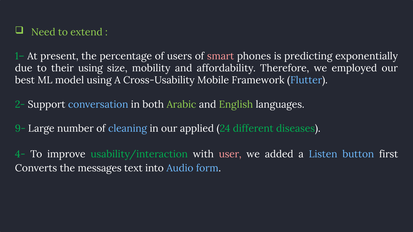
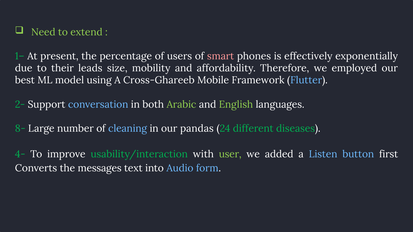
predicting: predicting -> effectively
their using: using -> leads
Cross-Usability: Cross-Usability -> Cross-Ghareeb
9-: 9- -> 8-
applied: applied -> pandas
user colour: pink -> light green
